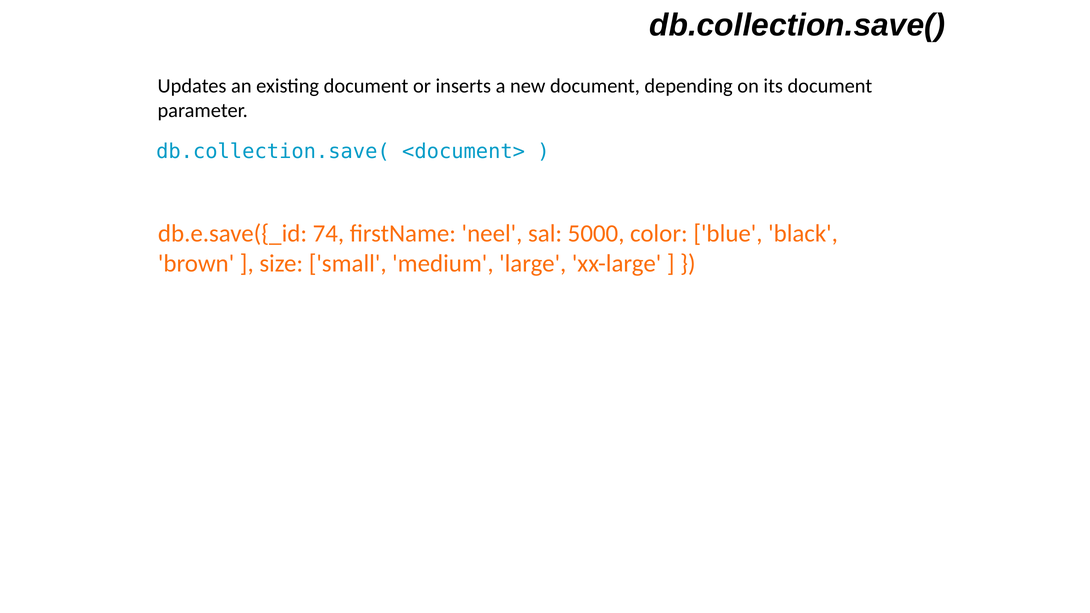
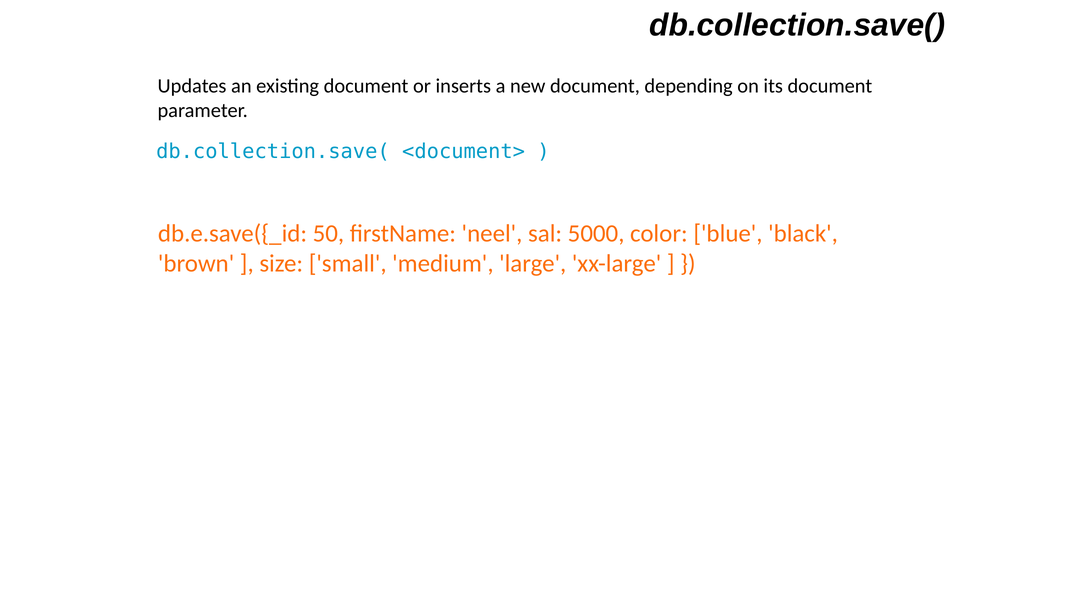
74: 74 -> 50
